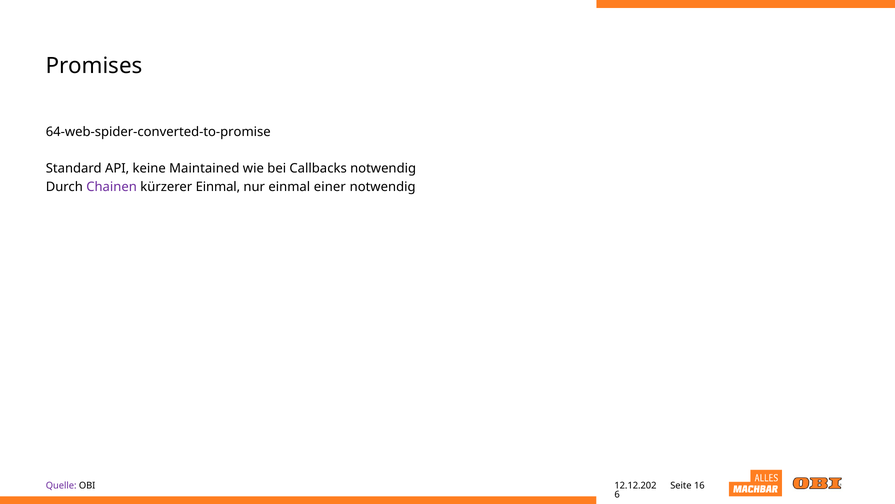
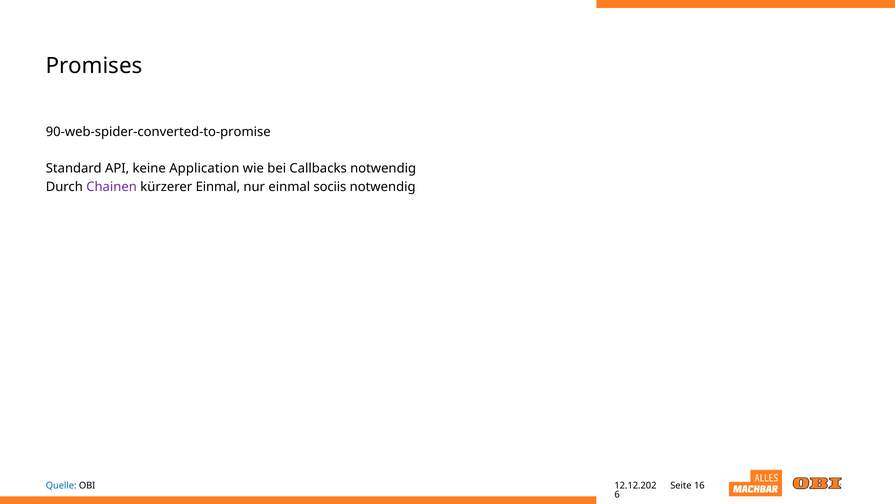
64-web-spider-converted-to-promise: 64-web-spider-converted-to-promise -> 90-web-spider-converted-to-promise
Maintained: Maintained -> Application
einer: einer -> sociis
Quelle colour: purple -> blue
